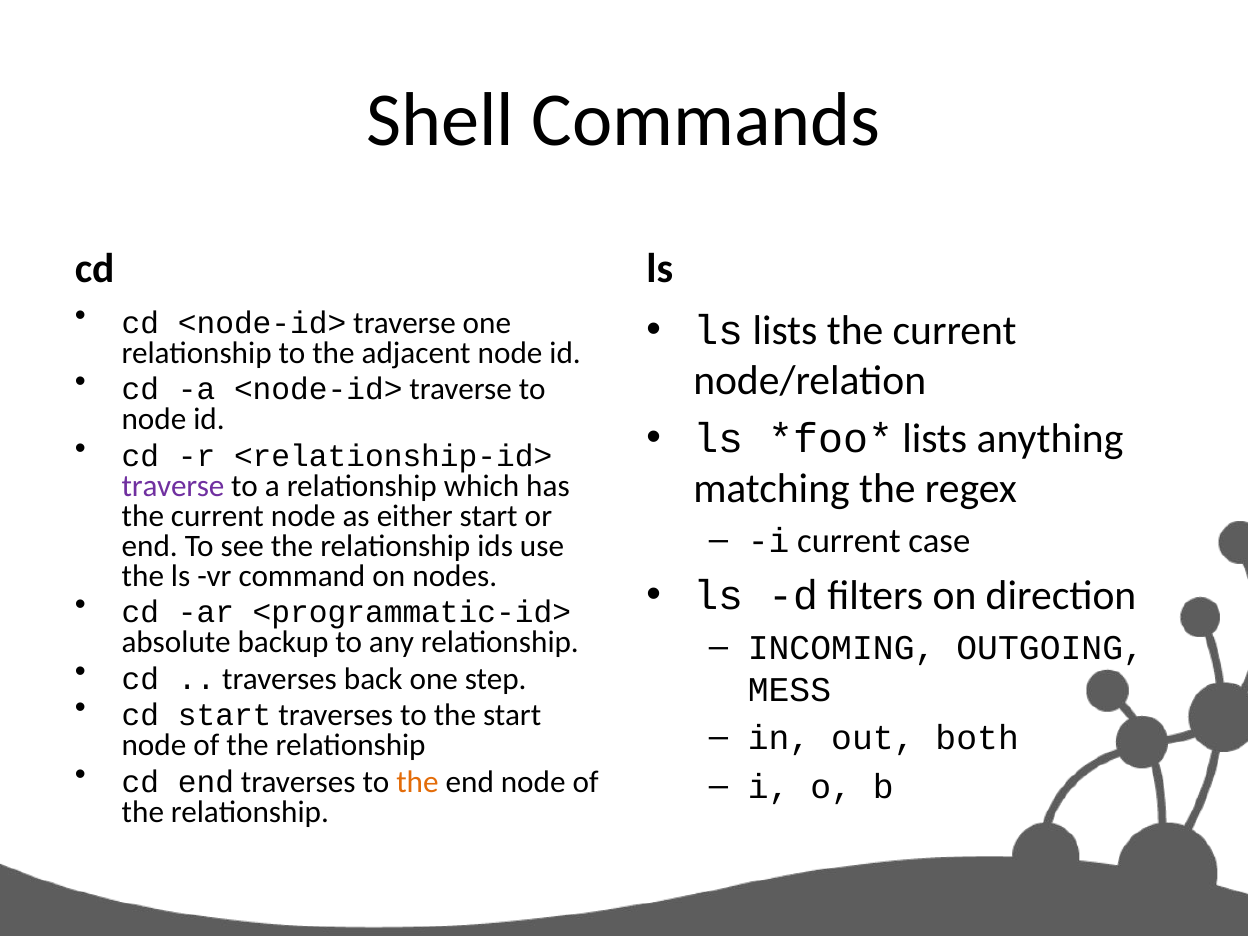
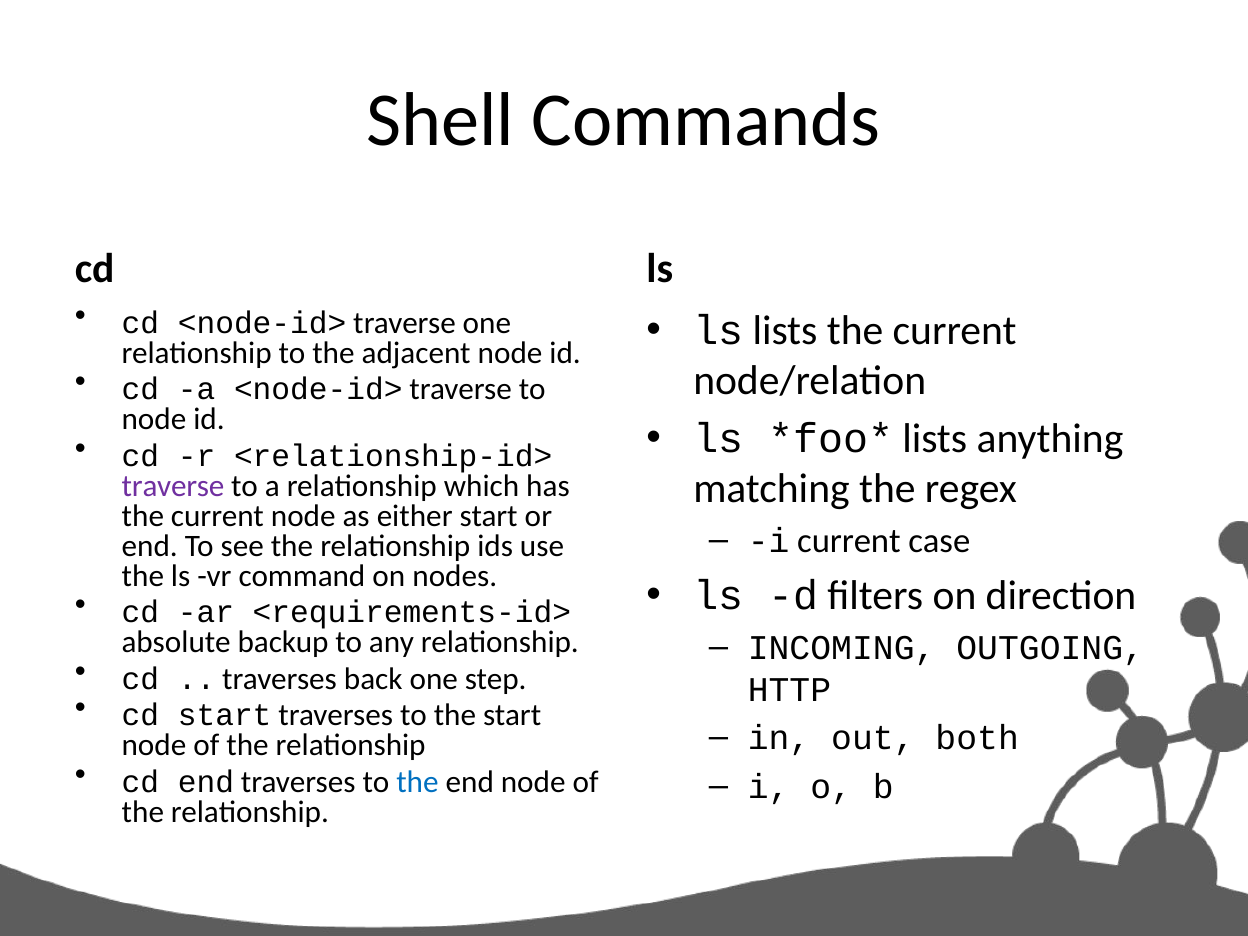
<programmatic-id>: <programmatic-id> -> <requirements-id>
MESS: MESS -> HTTP
the at (417, 782) colour: orange -> blue
